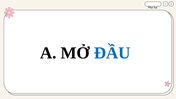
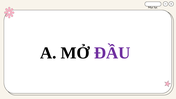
ĐẦU colour: blue -> purple
